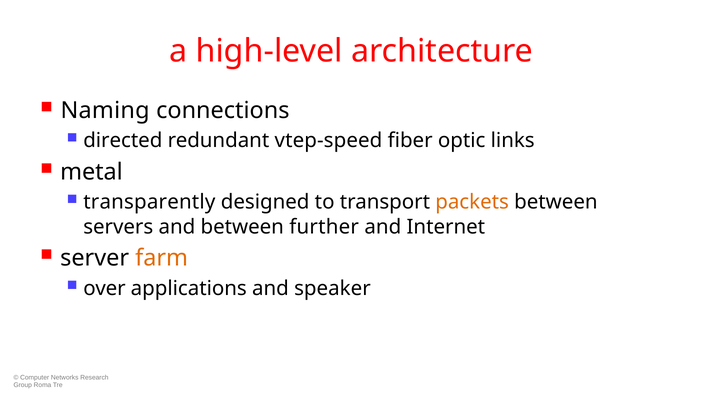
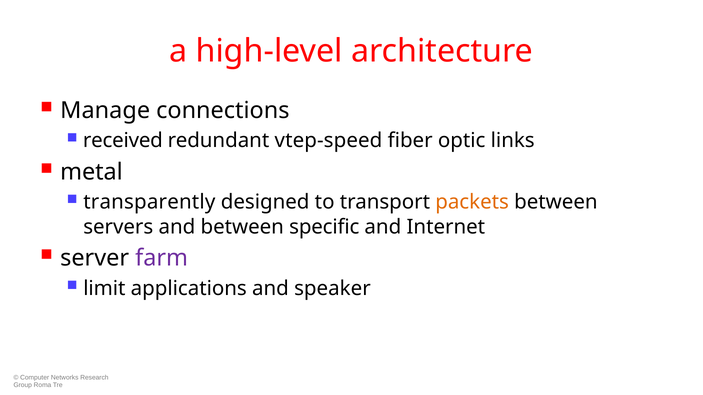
Naming: Naming -> Manage
directed: directed -> received
further: further -> specific
farm colour: orange -> purple
over: over -> limit
